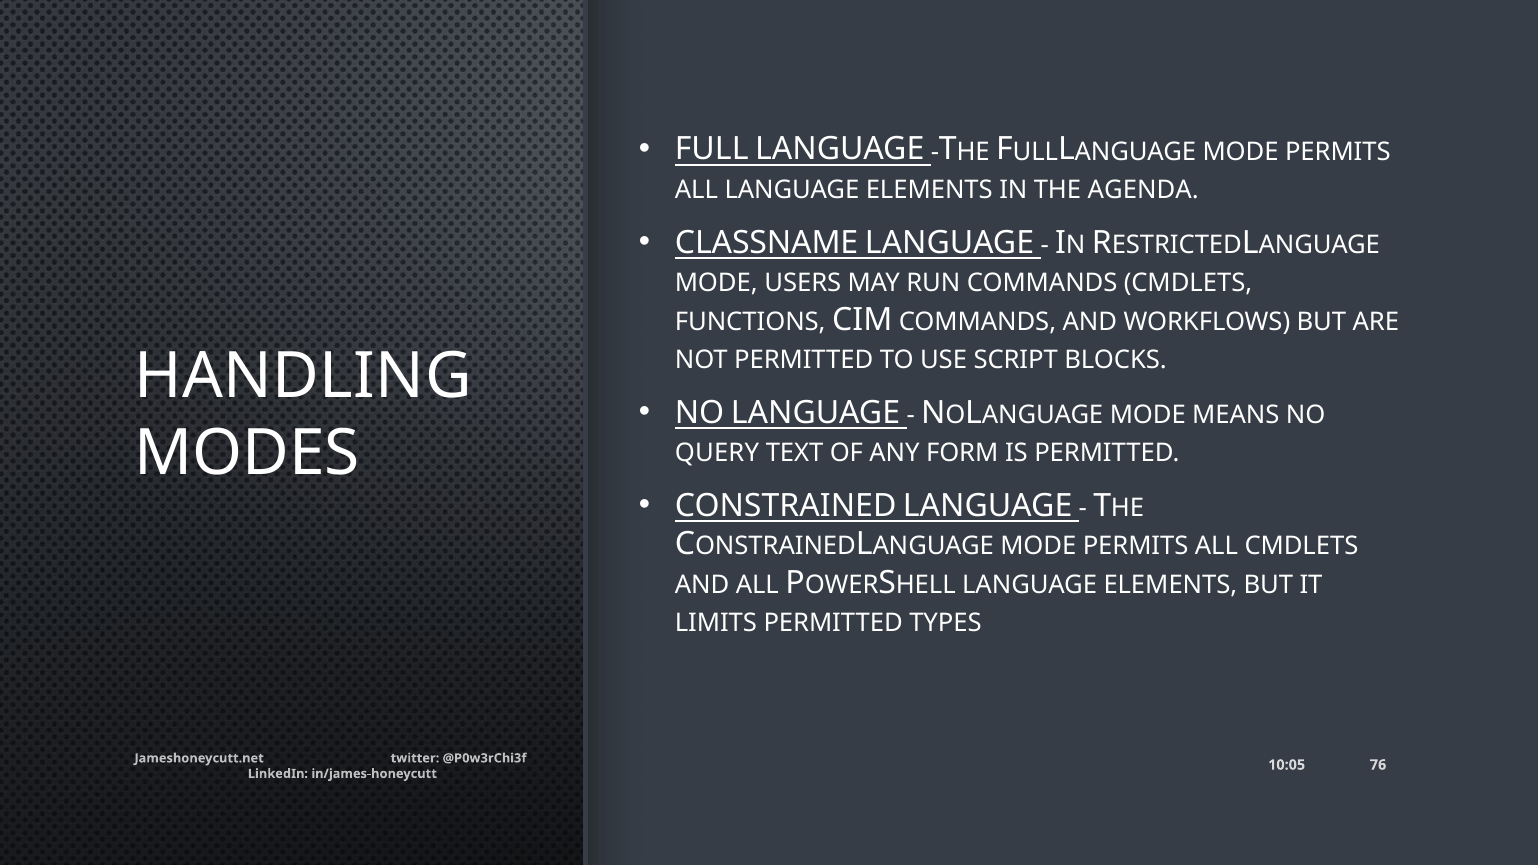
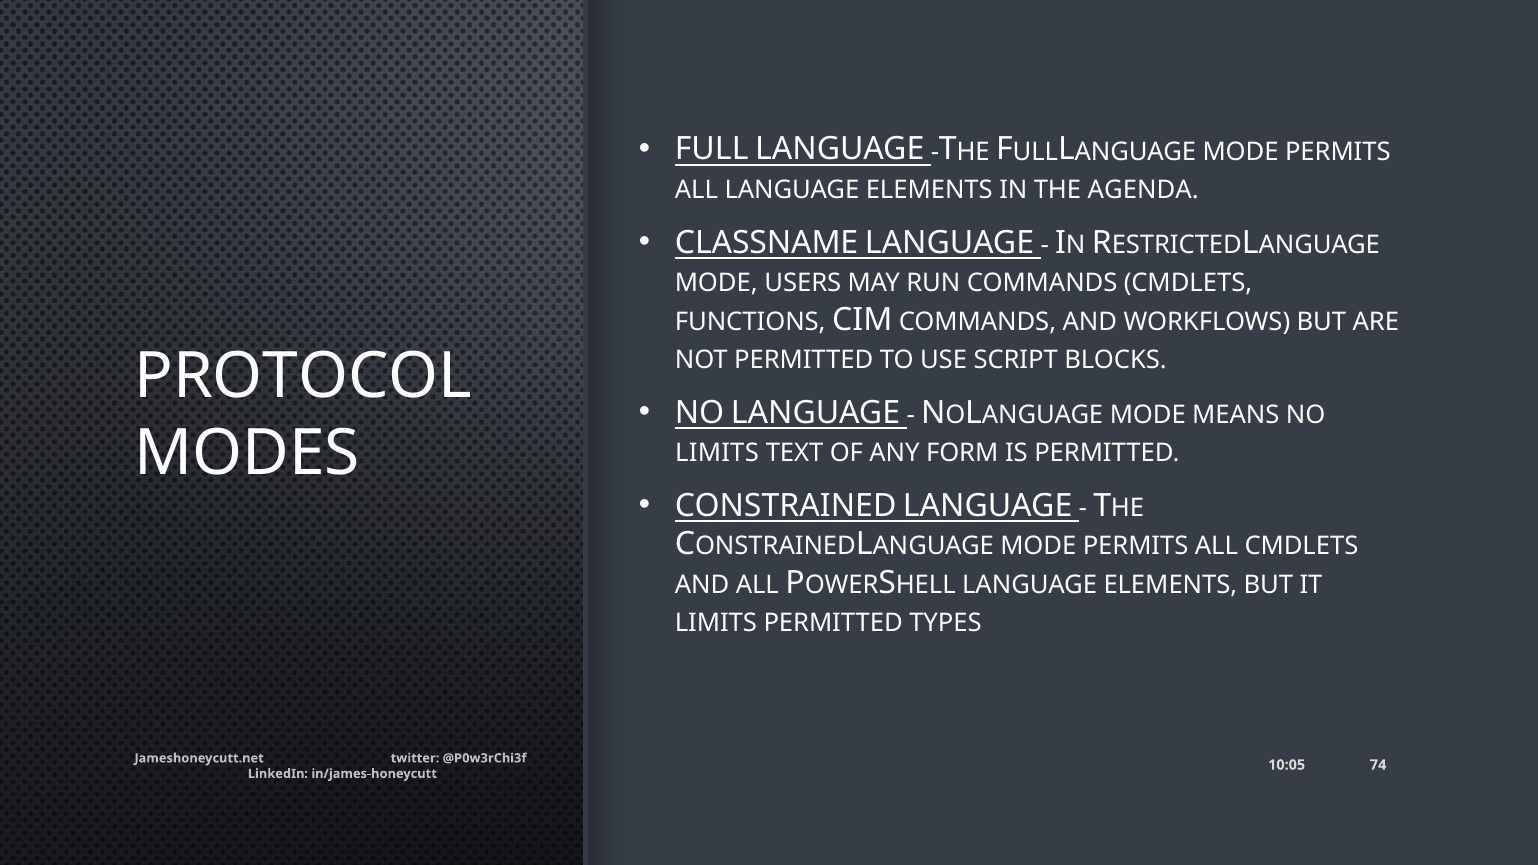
HANDLING: HANDLING -> PROTOCOL
QUERY at (717, 453): QUERY -> LIMITS
76: 76 -> 74
